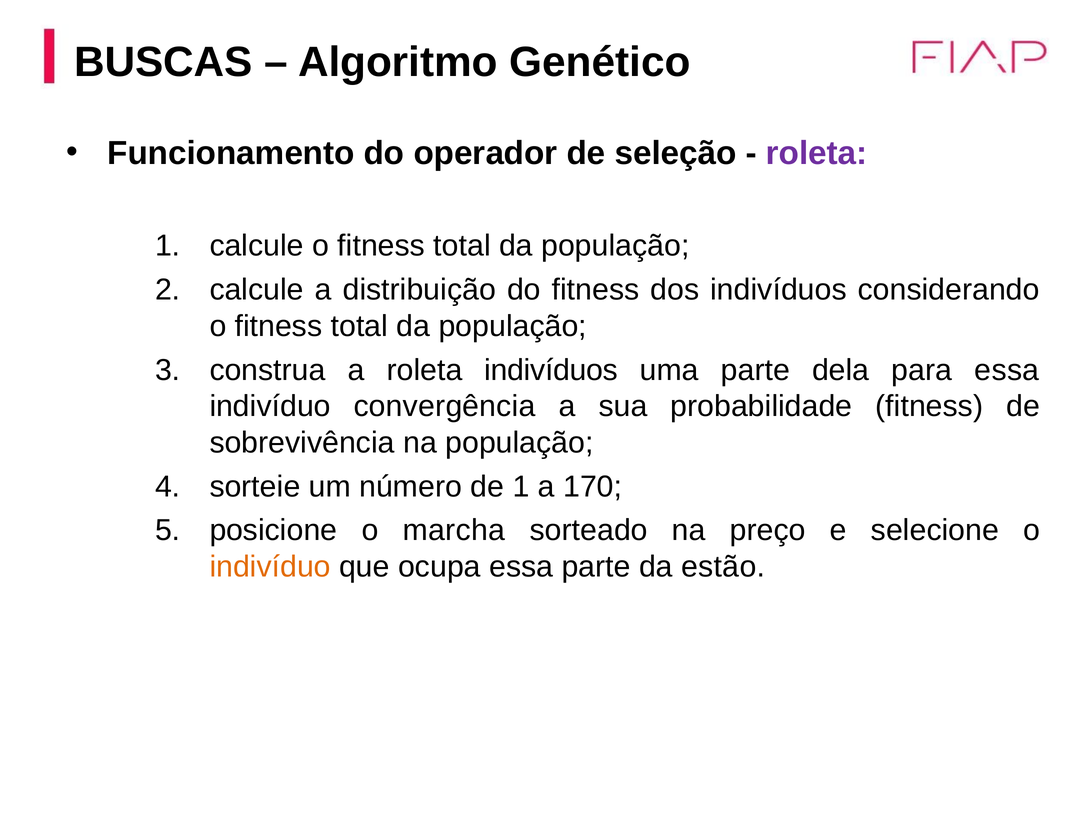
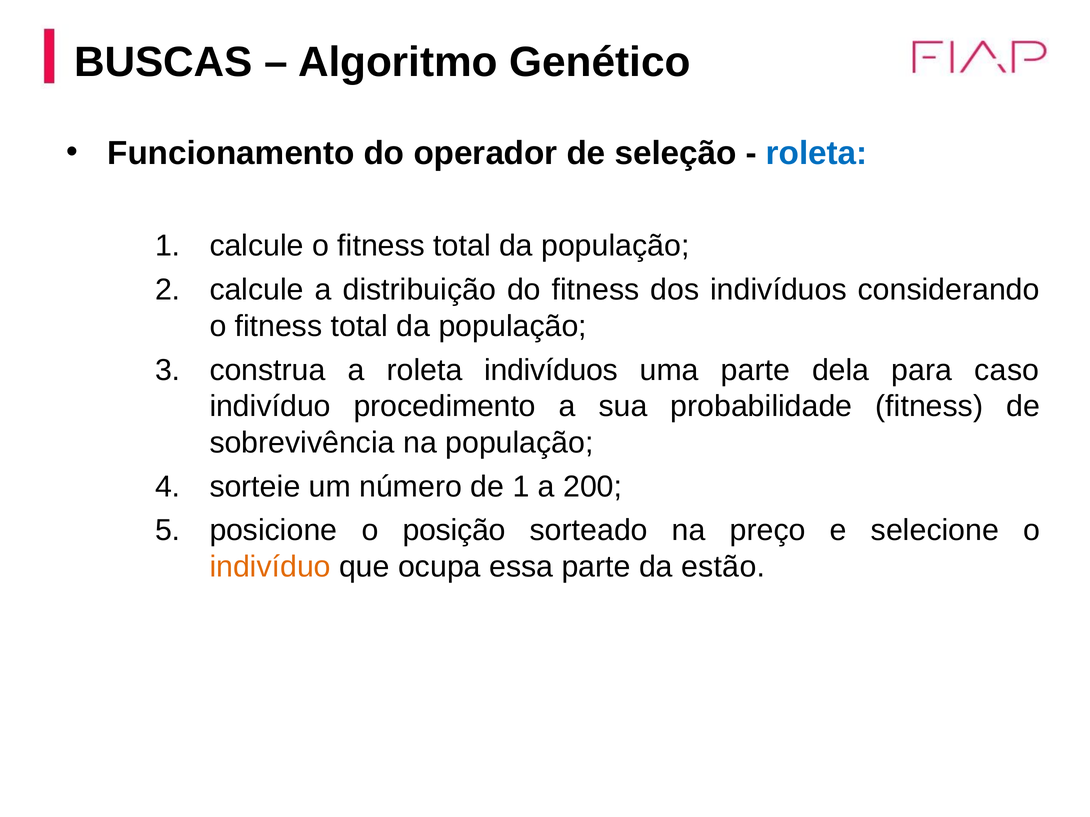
roleta at (817, 153) colour: purple -> blue
para essa: essa -> caso
convergência: convergência -> procedimento
170: 170 -> 200
marcha: marcha -> posição
